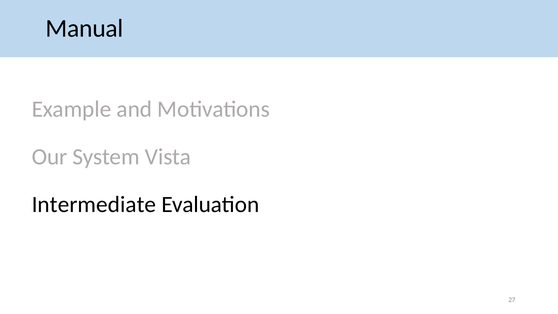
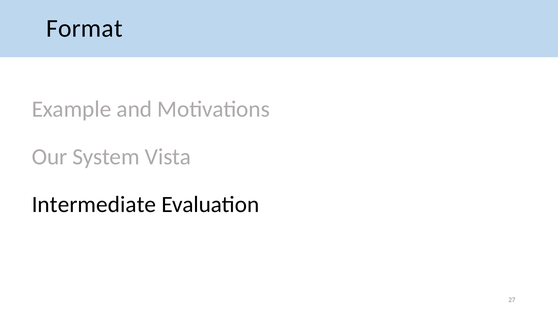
Manual: Manual -> Format
